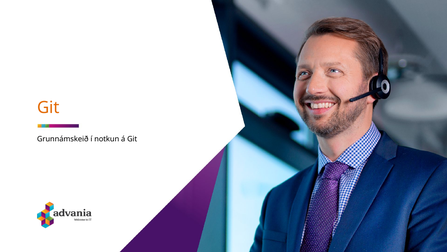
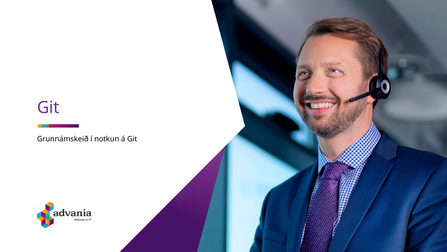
Git at (48, 107) colour: orange -> purple
